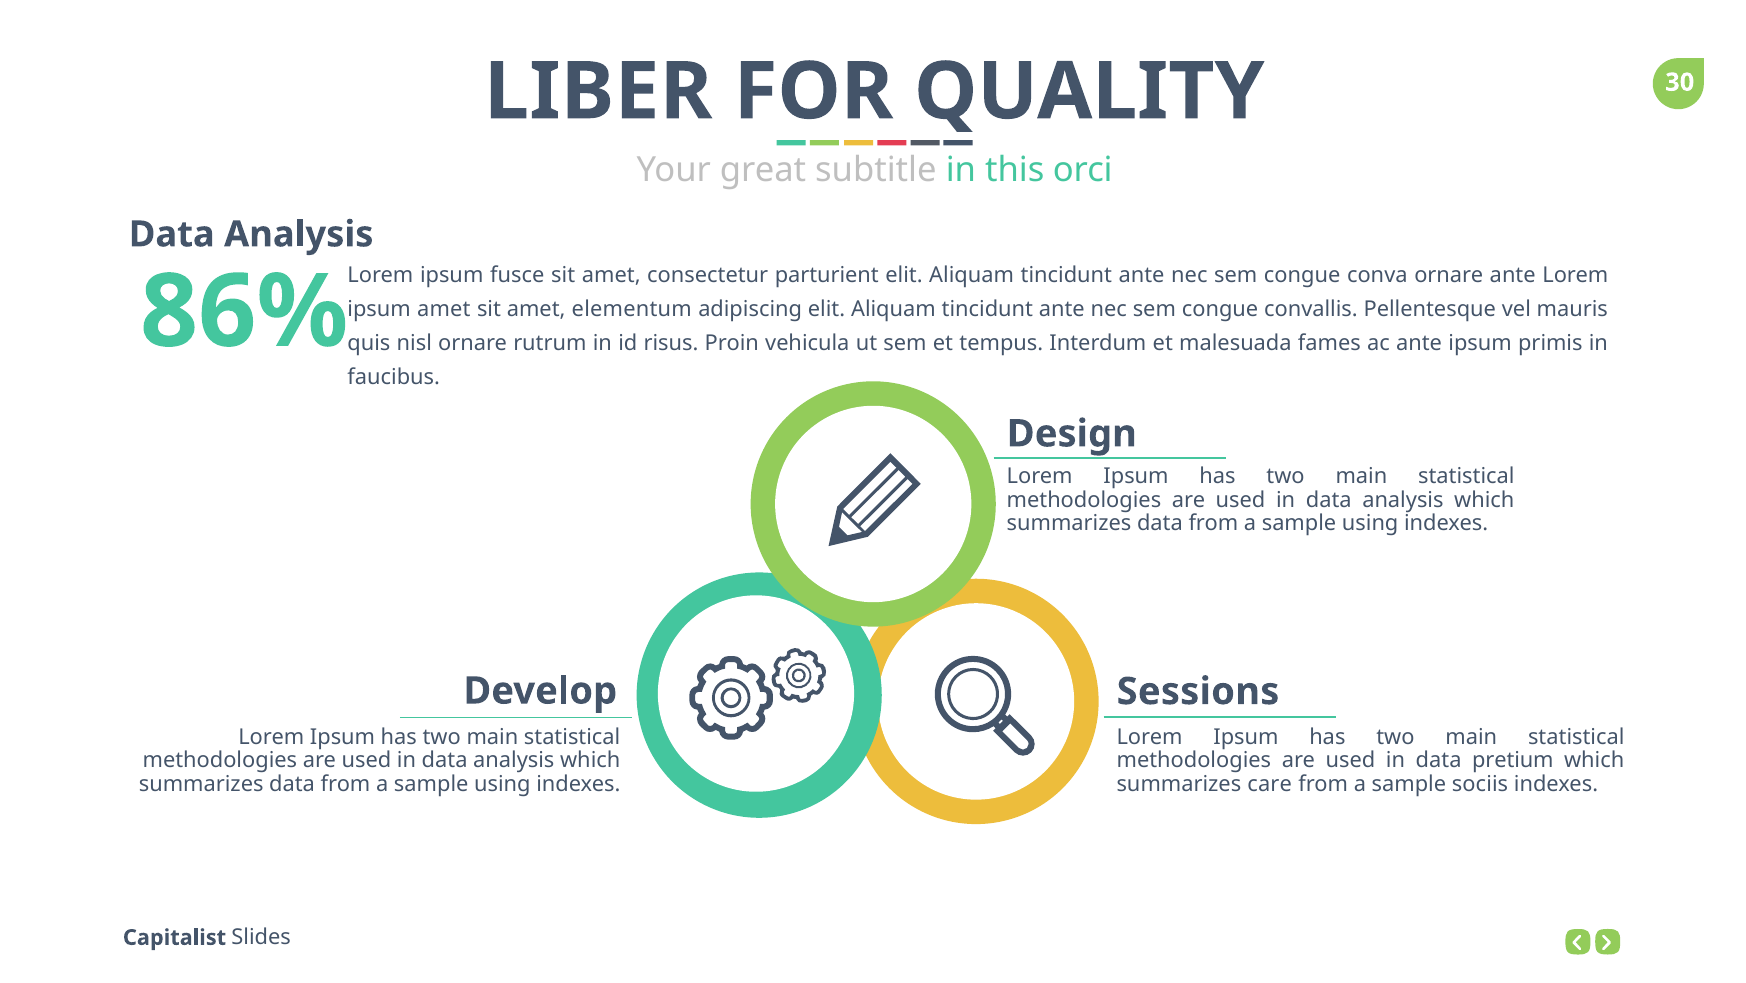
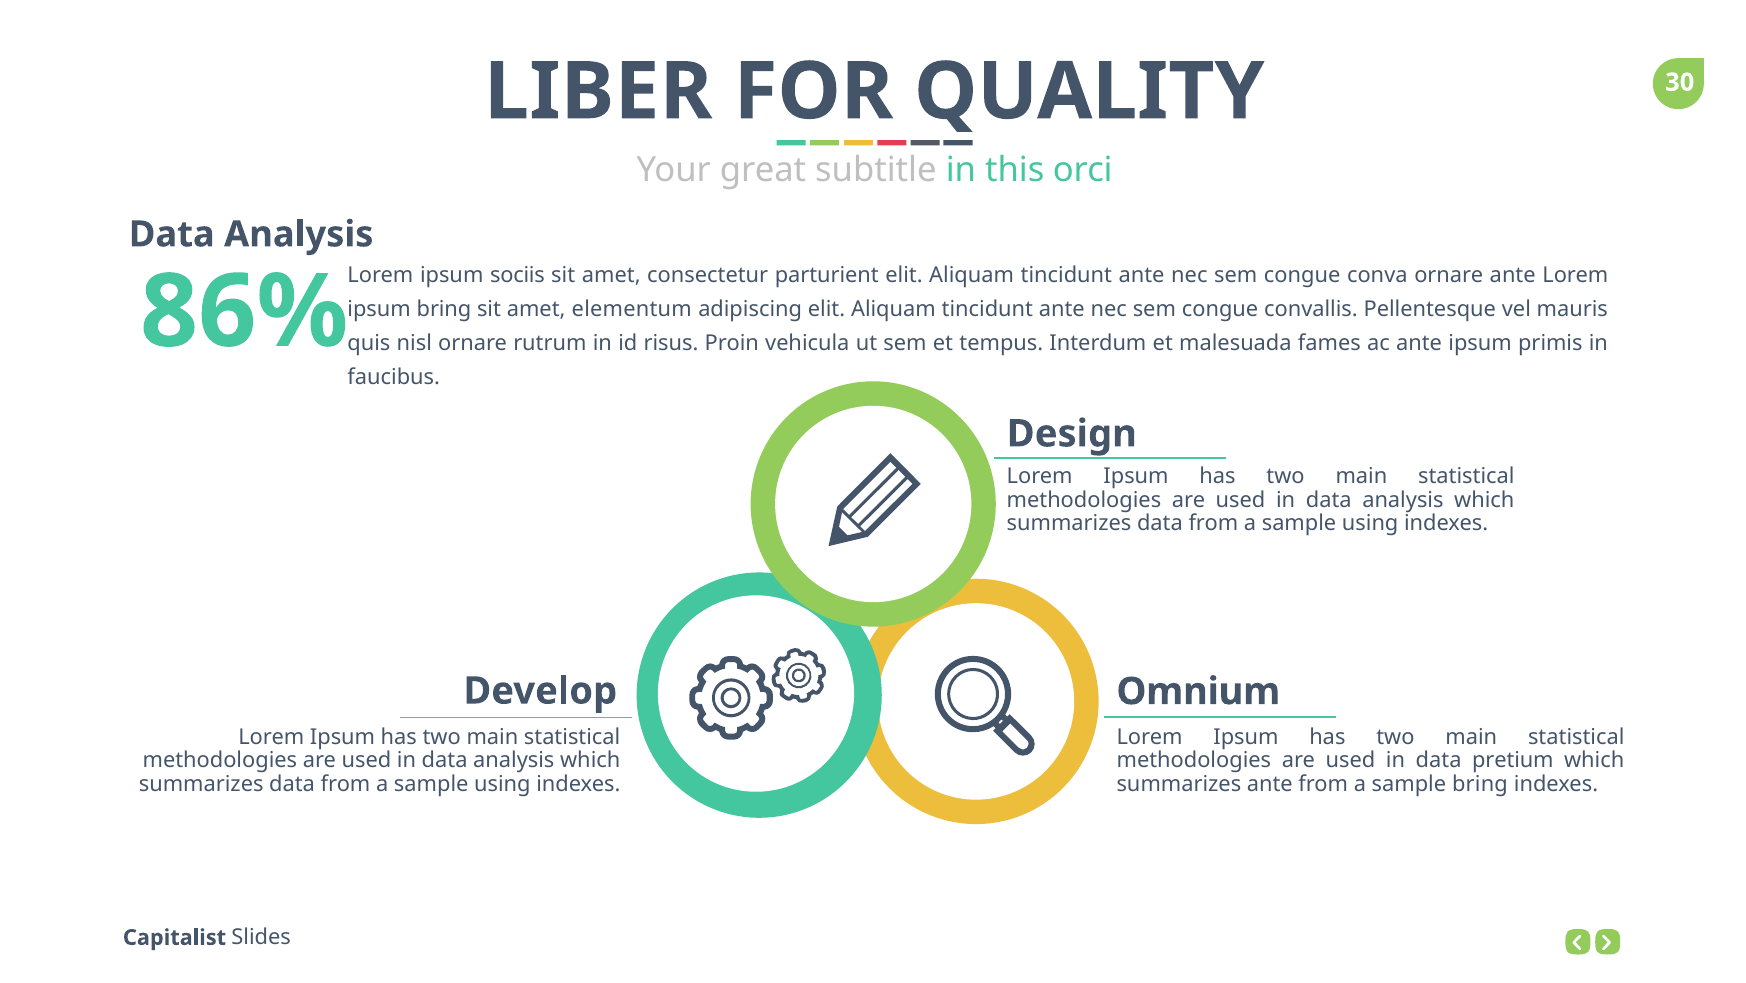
fusce: fusce -> sociis
ipsum amet: amet -> bring
Sessions: Sessions -> Omnium
summarizes care: care -> ante
sample sociis: sociis -> bring
